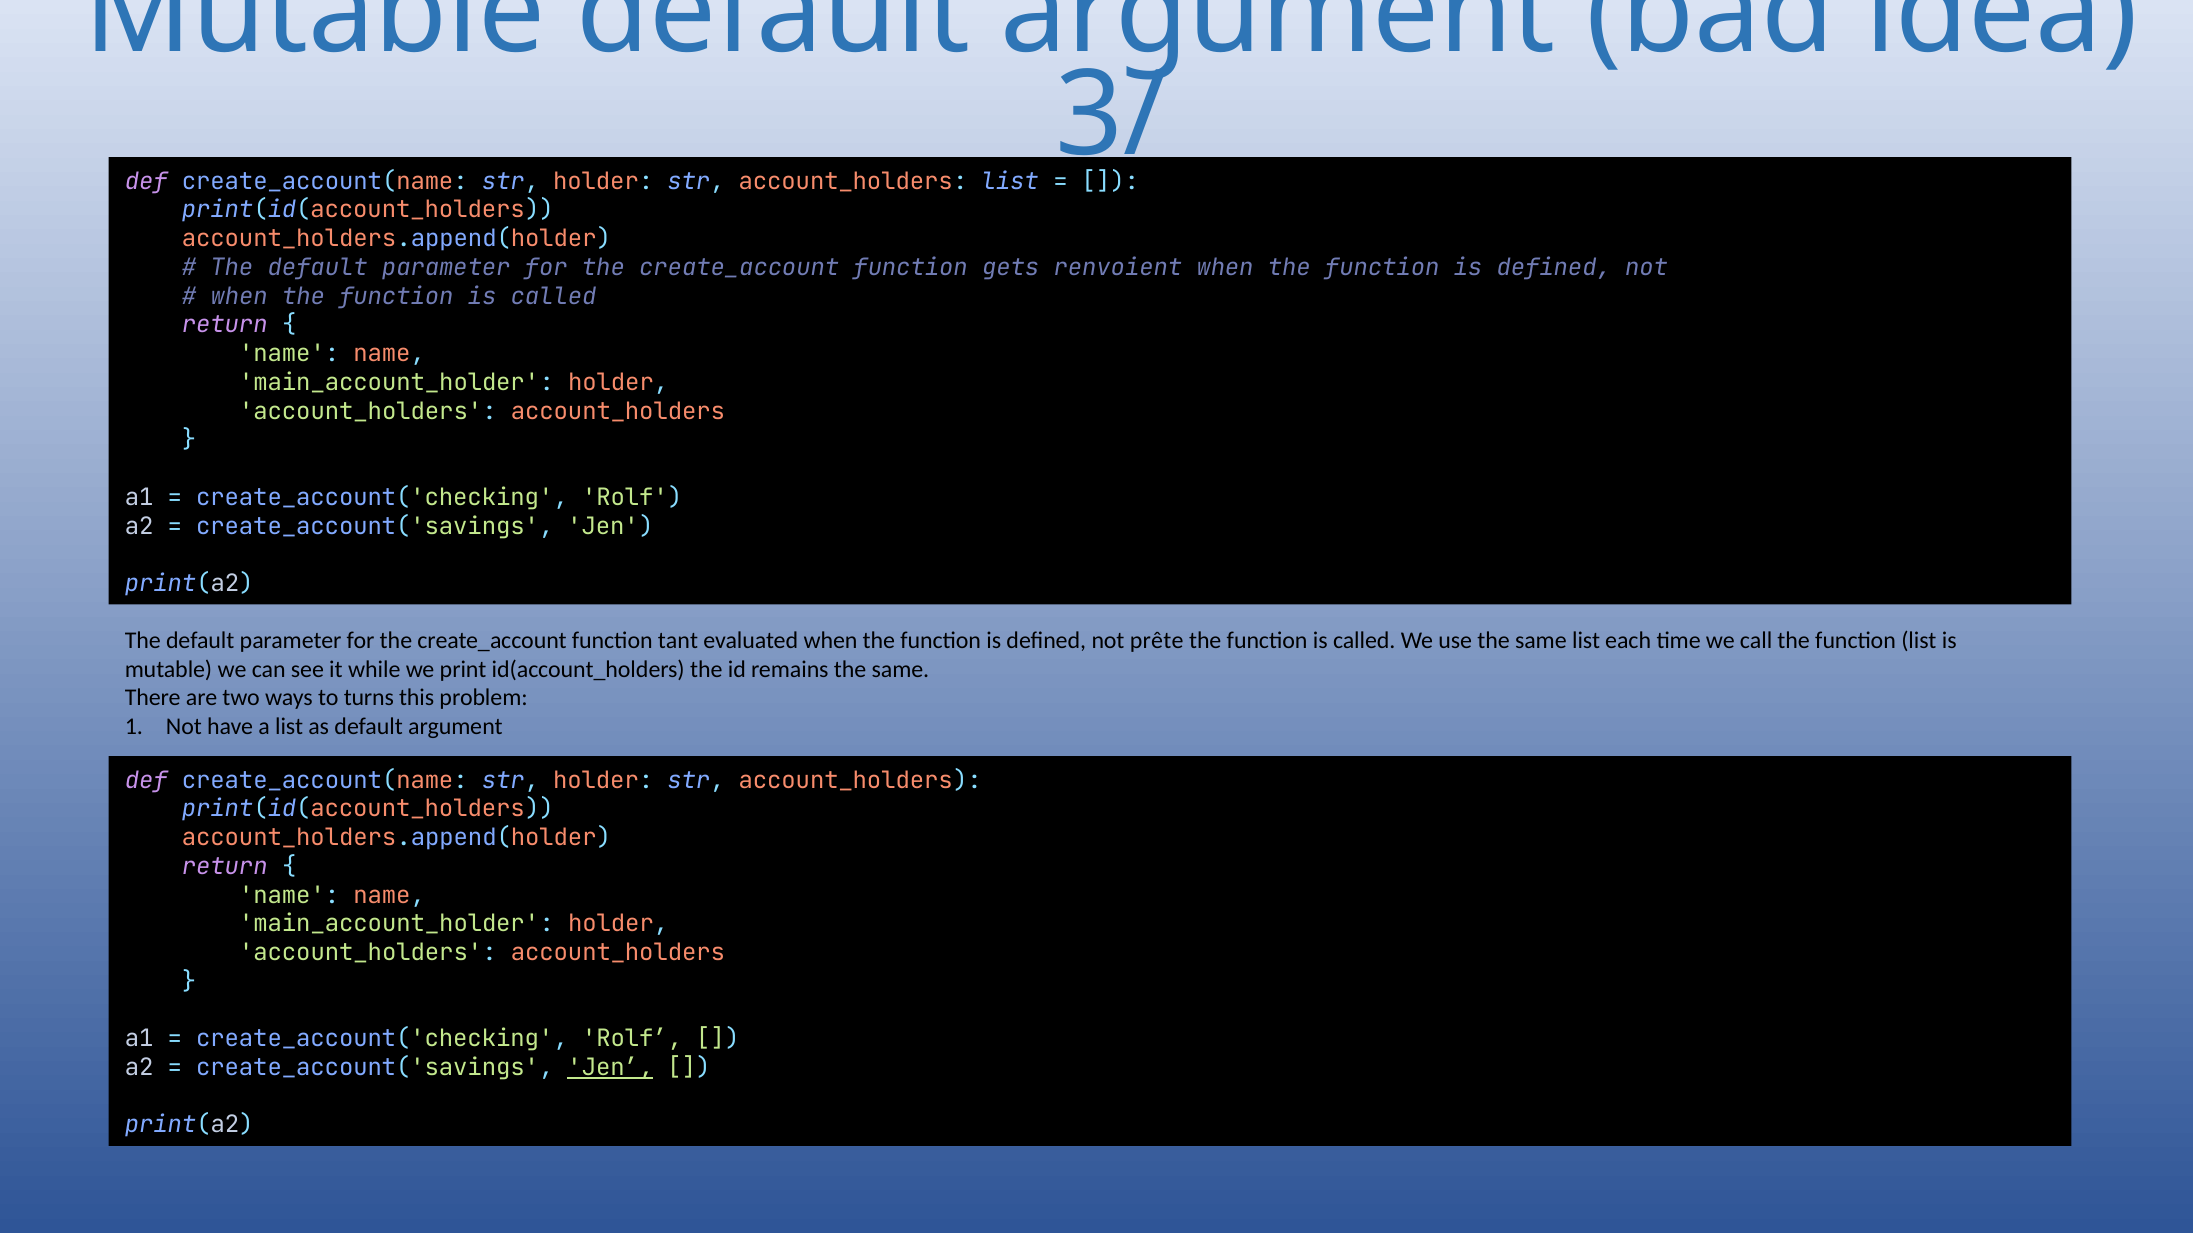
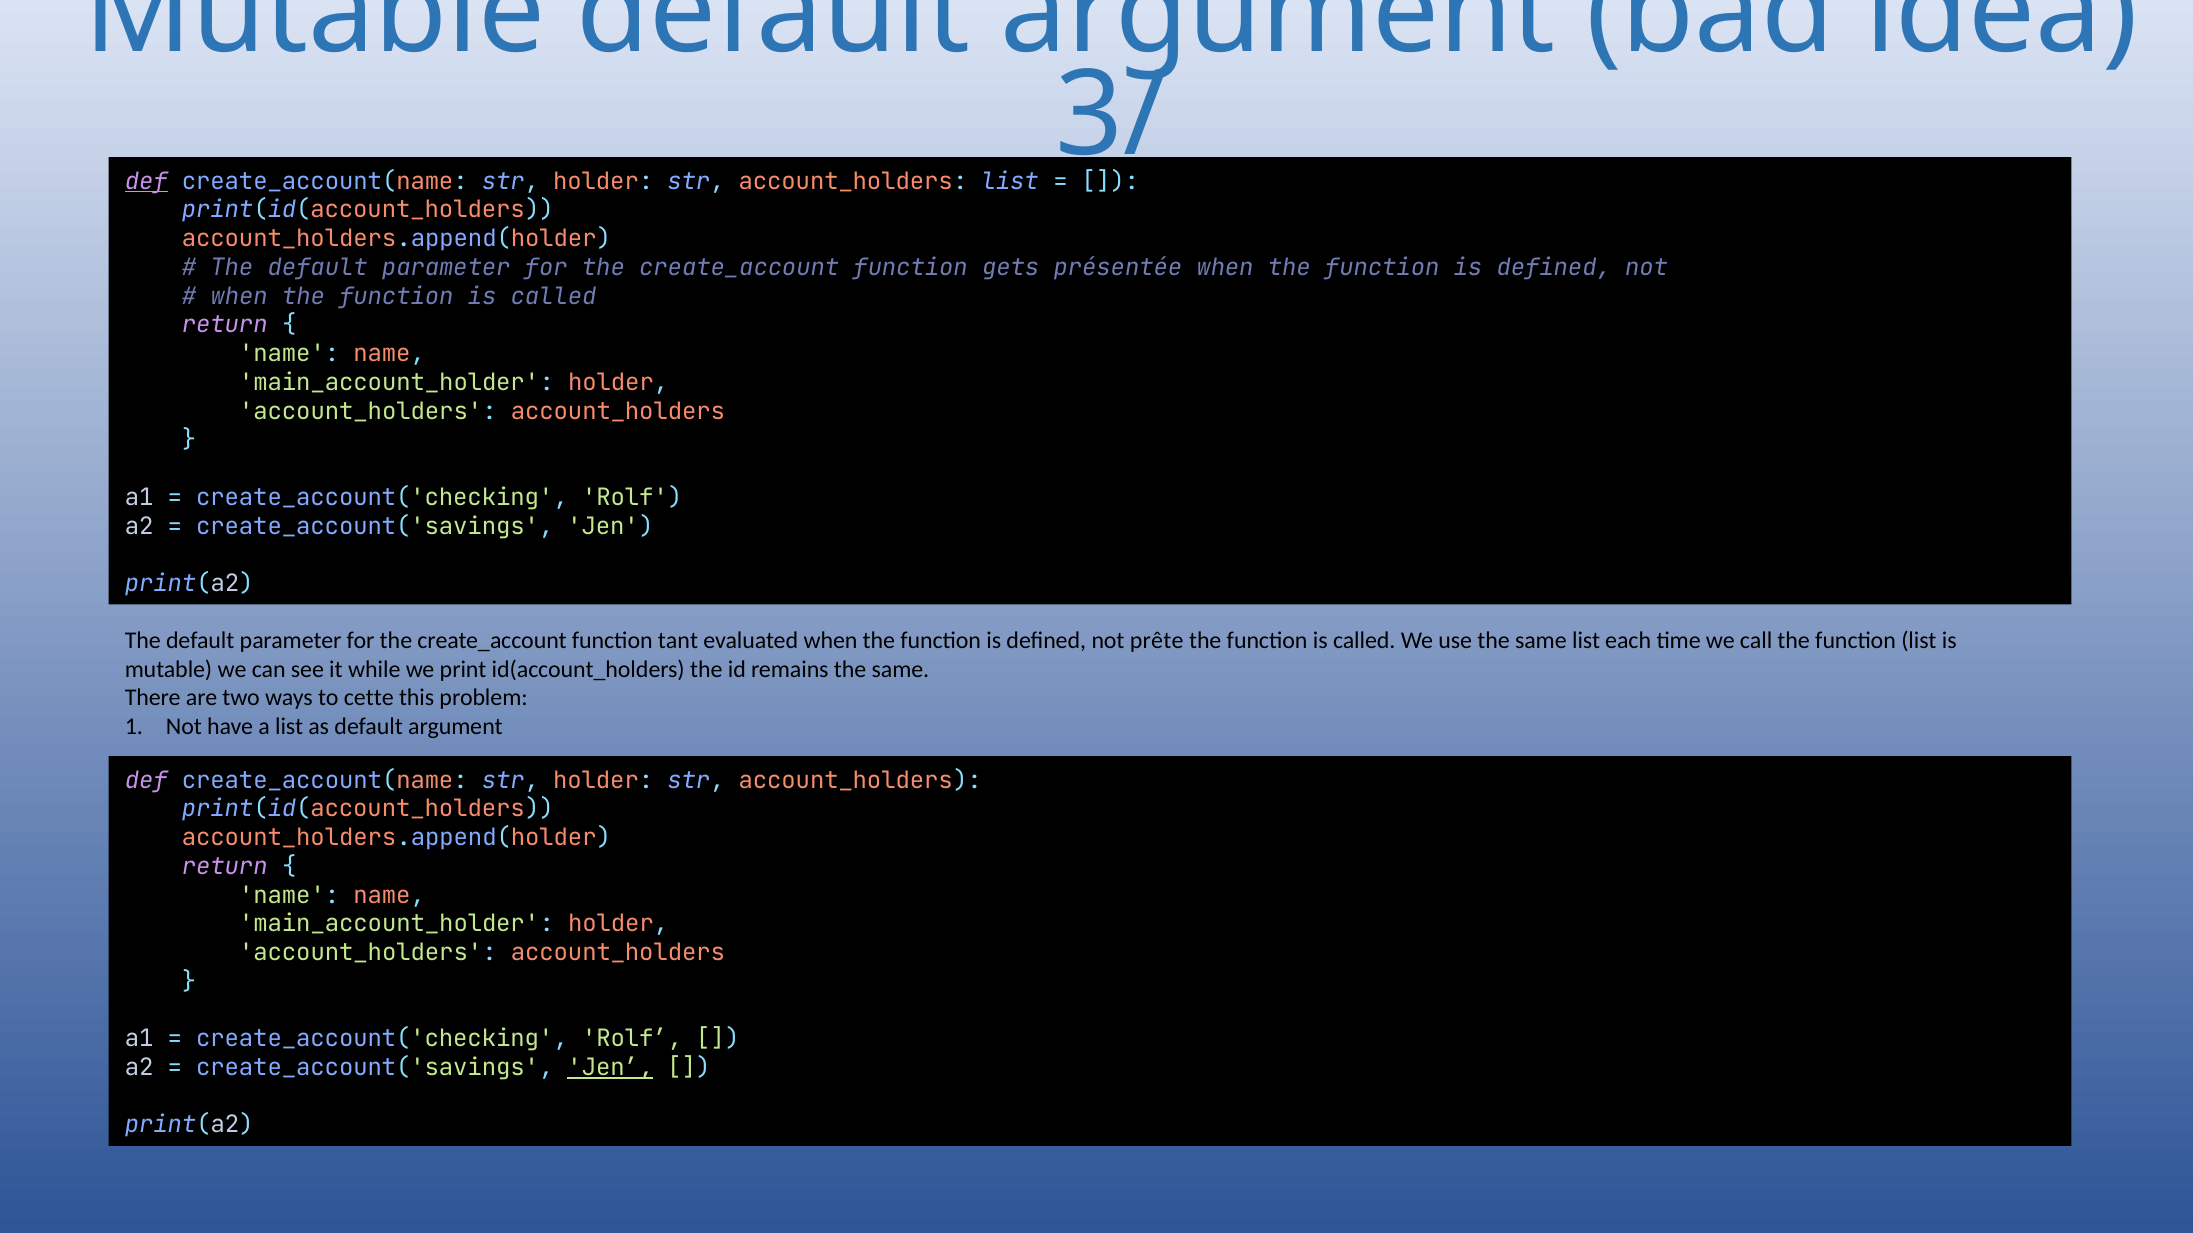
def at (146, 181) underline: none -> present
renvoient: renvoient -> présentée
turns: turns -> cette
